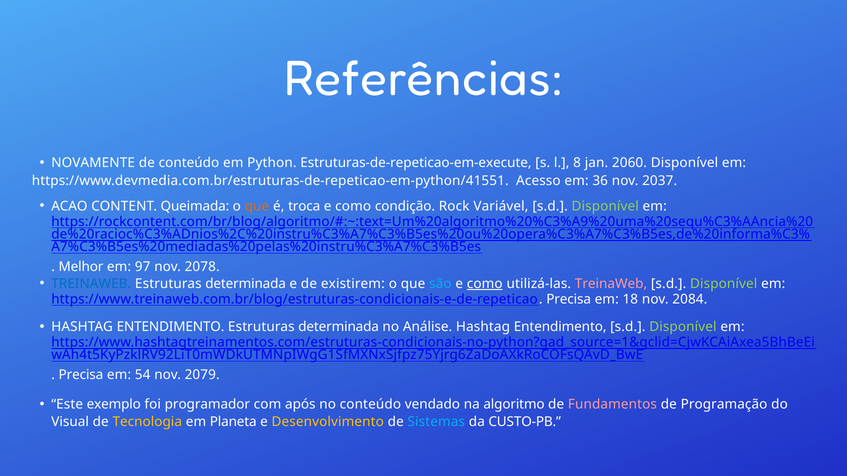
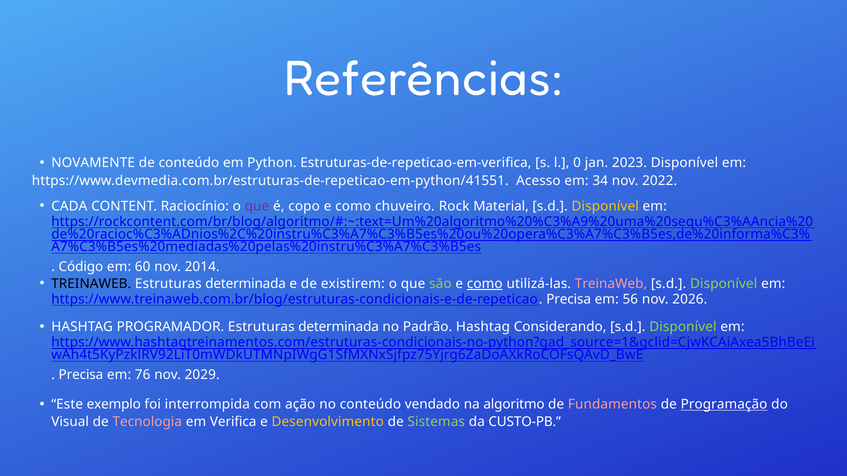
Estruturas-de-repeticao-em-execute: Estruturas-de-repeticao-em-execute -> Estruturas-de-repeticao-em-verifica
8: 8 -> 0
2060: 2060 -> 2023
36: 36 -> 34
2037: 2037 -> 2022
ACAO: ACAO -> CADA
Queimada: Queimada -> Raciocínio
que at (257, 206) colour: orange -> purple
troca: troca -> copo
condição: condição -> chuveiro
Variável: Variável -> Material
Disponível at (605, 206) colour: light green -> yellow
Melhor: Melhor -> Código
97: 97 -> 60
2078: 2078 -> 2014
TREINAWEB at (91, 284) colour: blue -> black
são colour: light blue -> light green
18: 18 -> 56
2084: 2084 -> 2026
ENTENDIMENTO at (171, 327): ENTENDIMENTO -> PROGRAMADOR
Análise: Análise -> Padrão
Entendimento at (560, 327): Entendimento -> Considerando
54: 54 -> 76
2079: 2079 -> 2029
programador: programador -> interrompida
após: após -> ação
Programação underline: none -> present
Tecnologia colour: yellow -> pink
Planeta: Planeta -> Verifica
Sistemas colour: light blue -> light green
